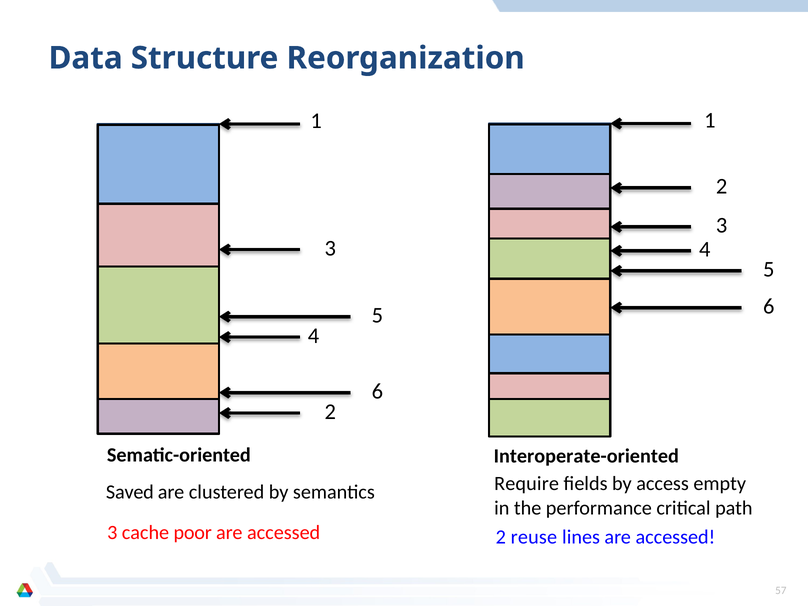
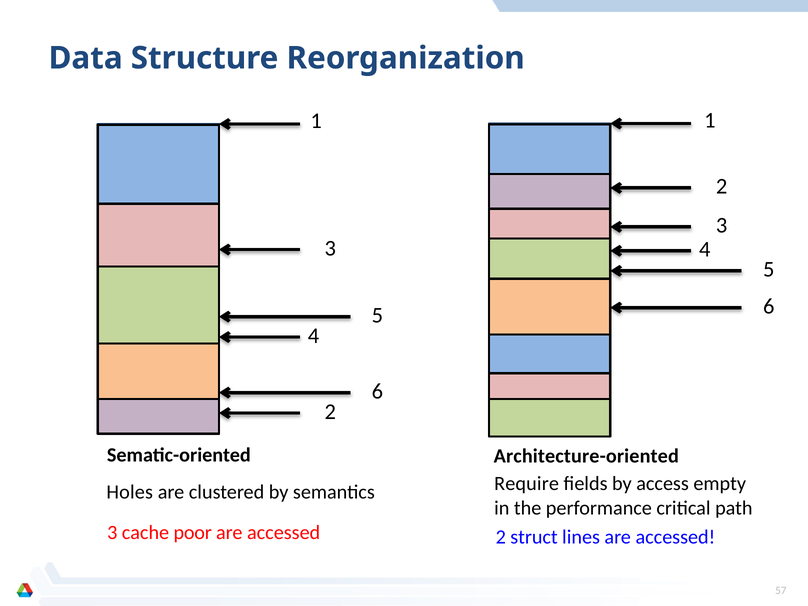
Interoperate-oriented: Interoperate-oriented -> Architecture-oriented
Saved: Saved -> Holes
reuse: reuse -> struct
